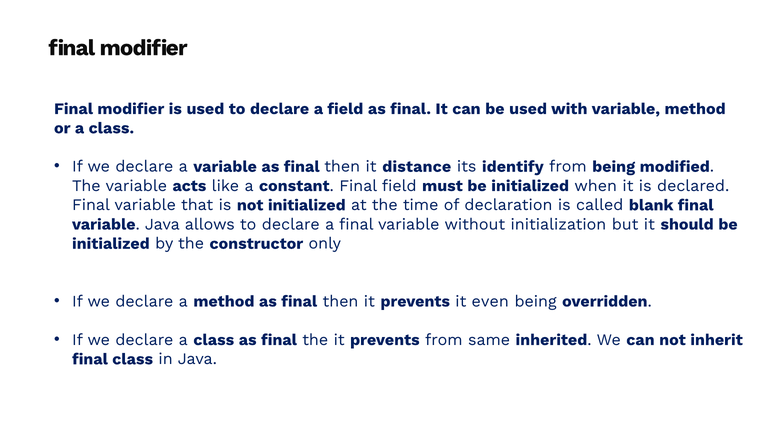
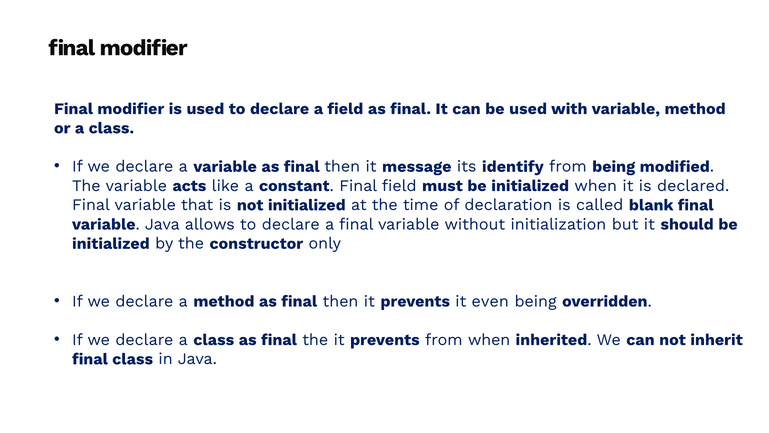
distance: distance -> message
from same: same -> when
